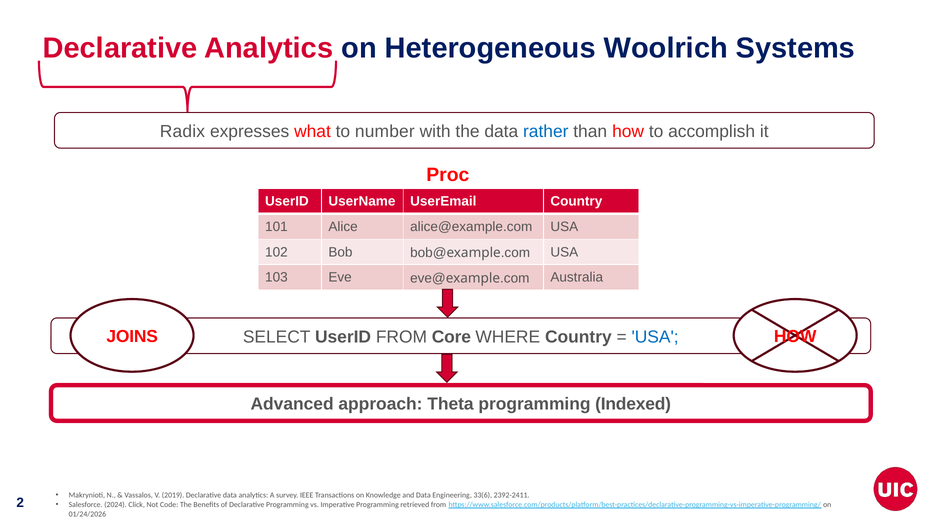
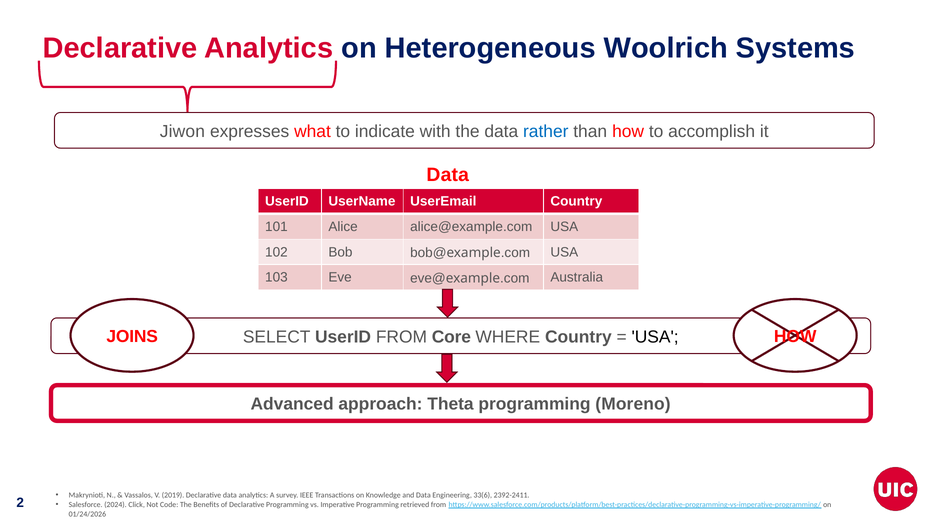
Radix: Radix -> Jiwon
number: number -> indicate
Proc at (448, 175): Proc -> Data
USA at (655, 337) colour: blue -> black
Indexed: Indexed -> Moreno
